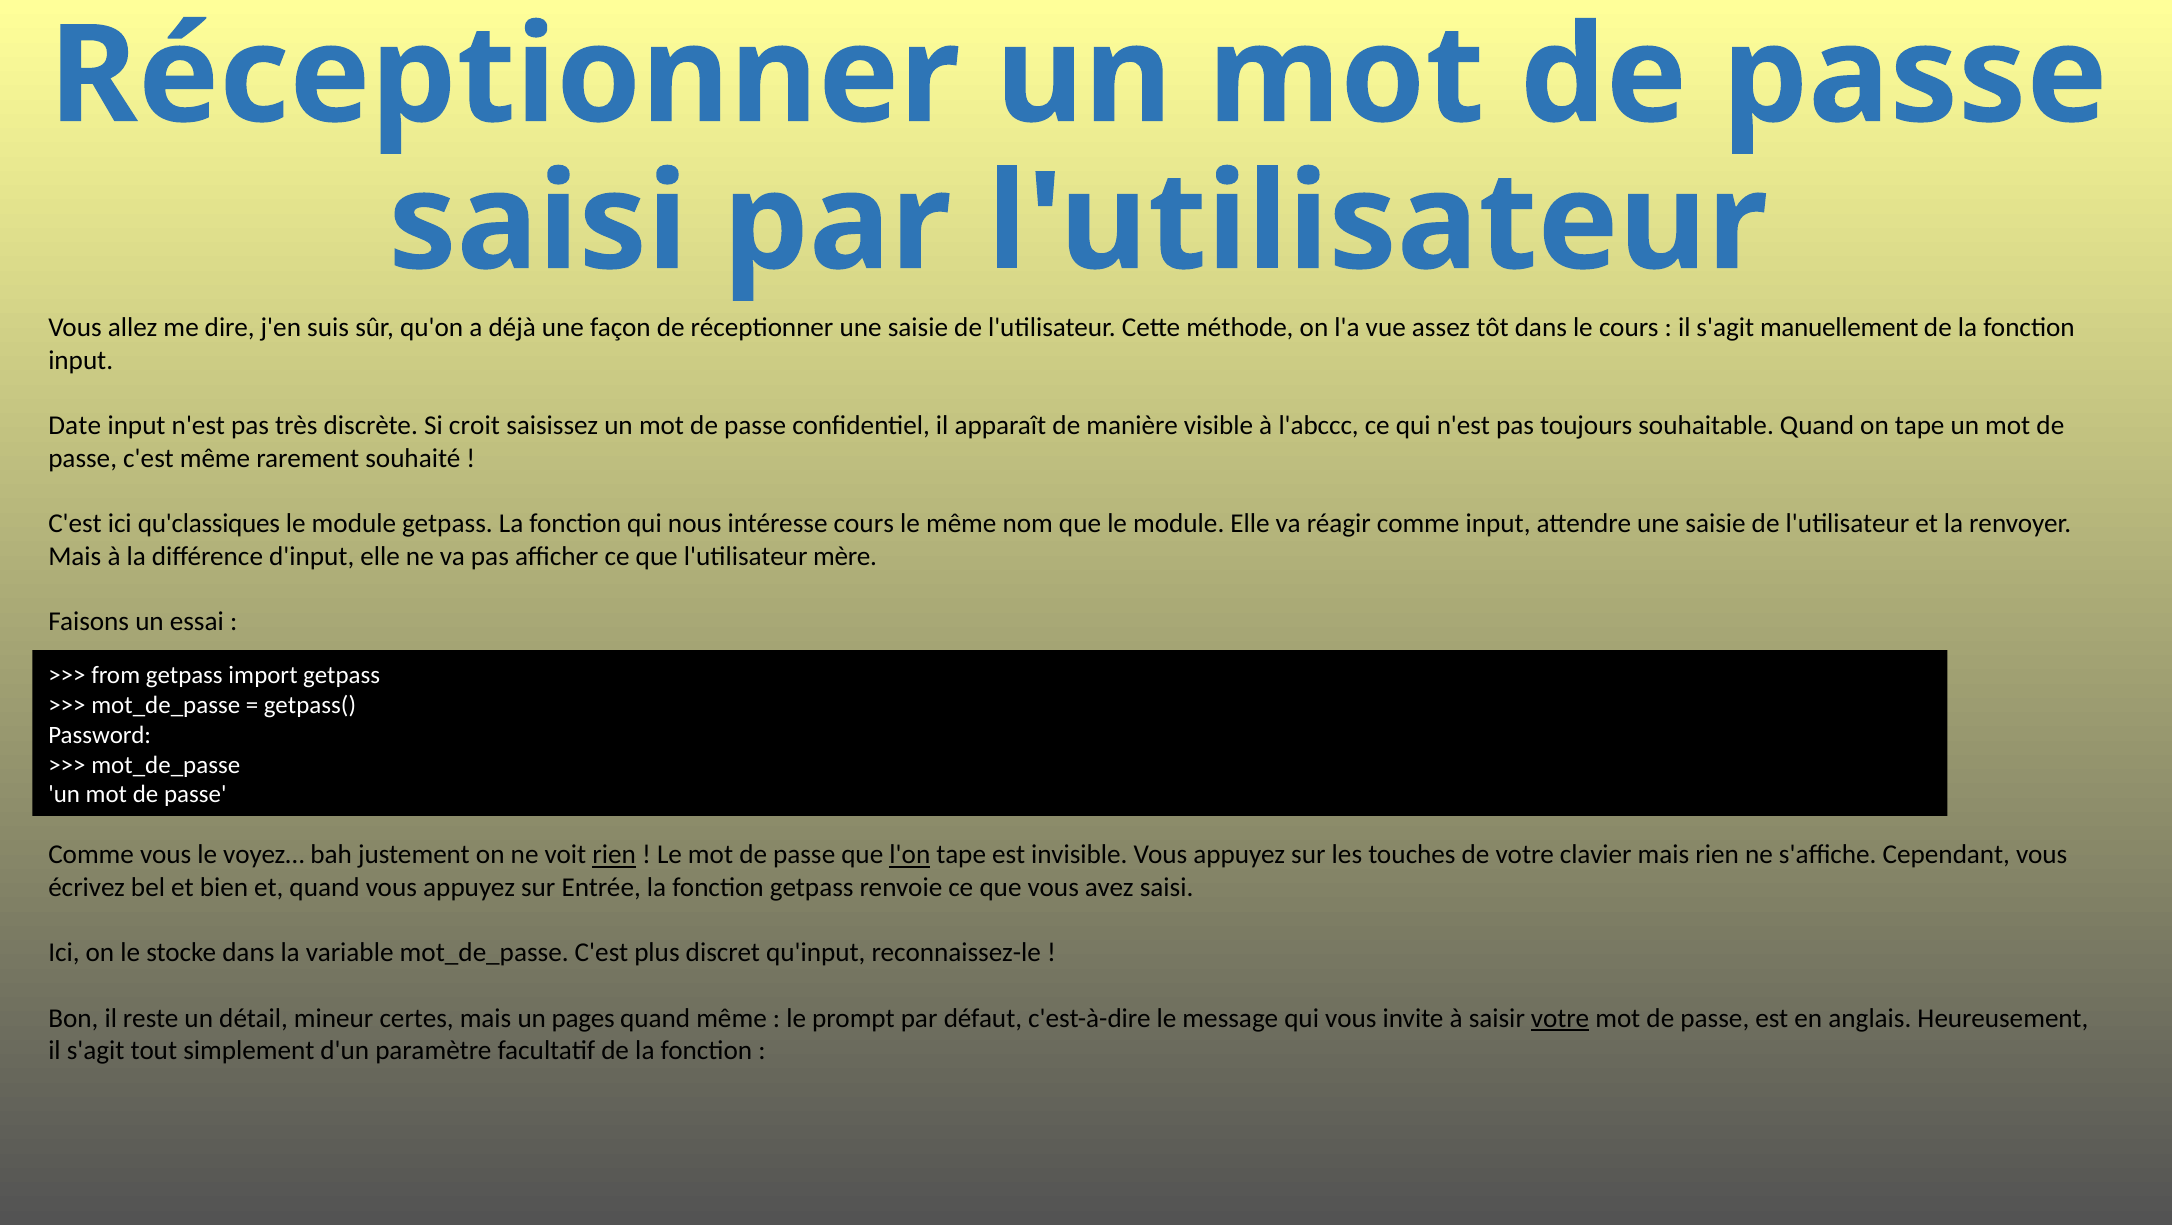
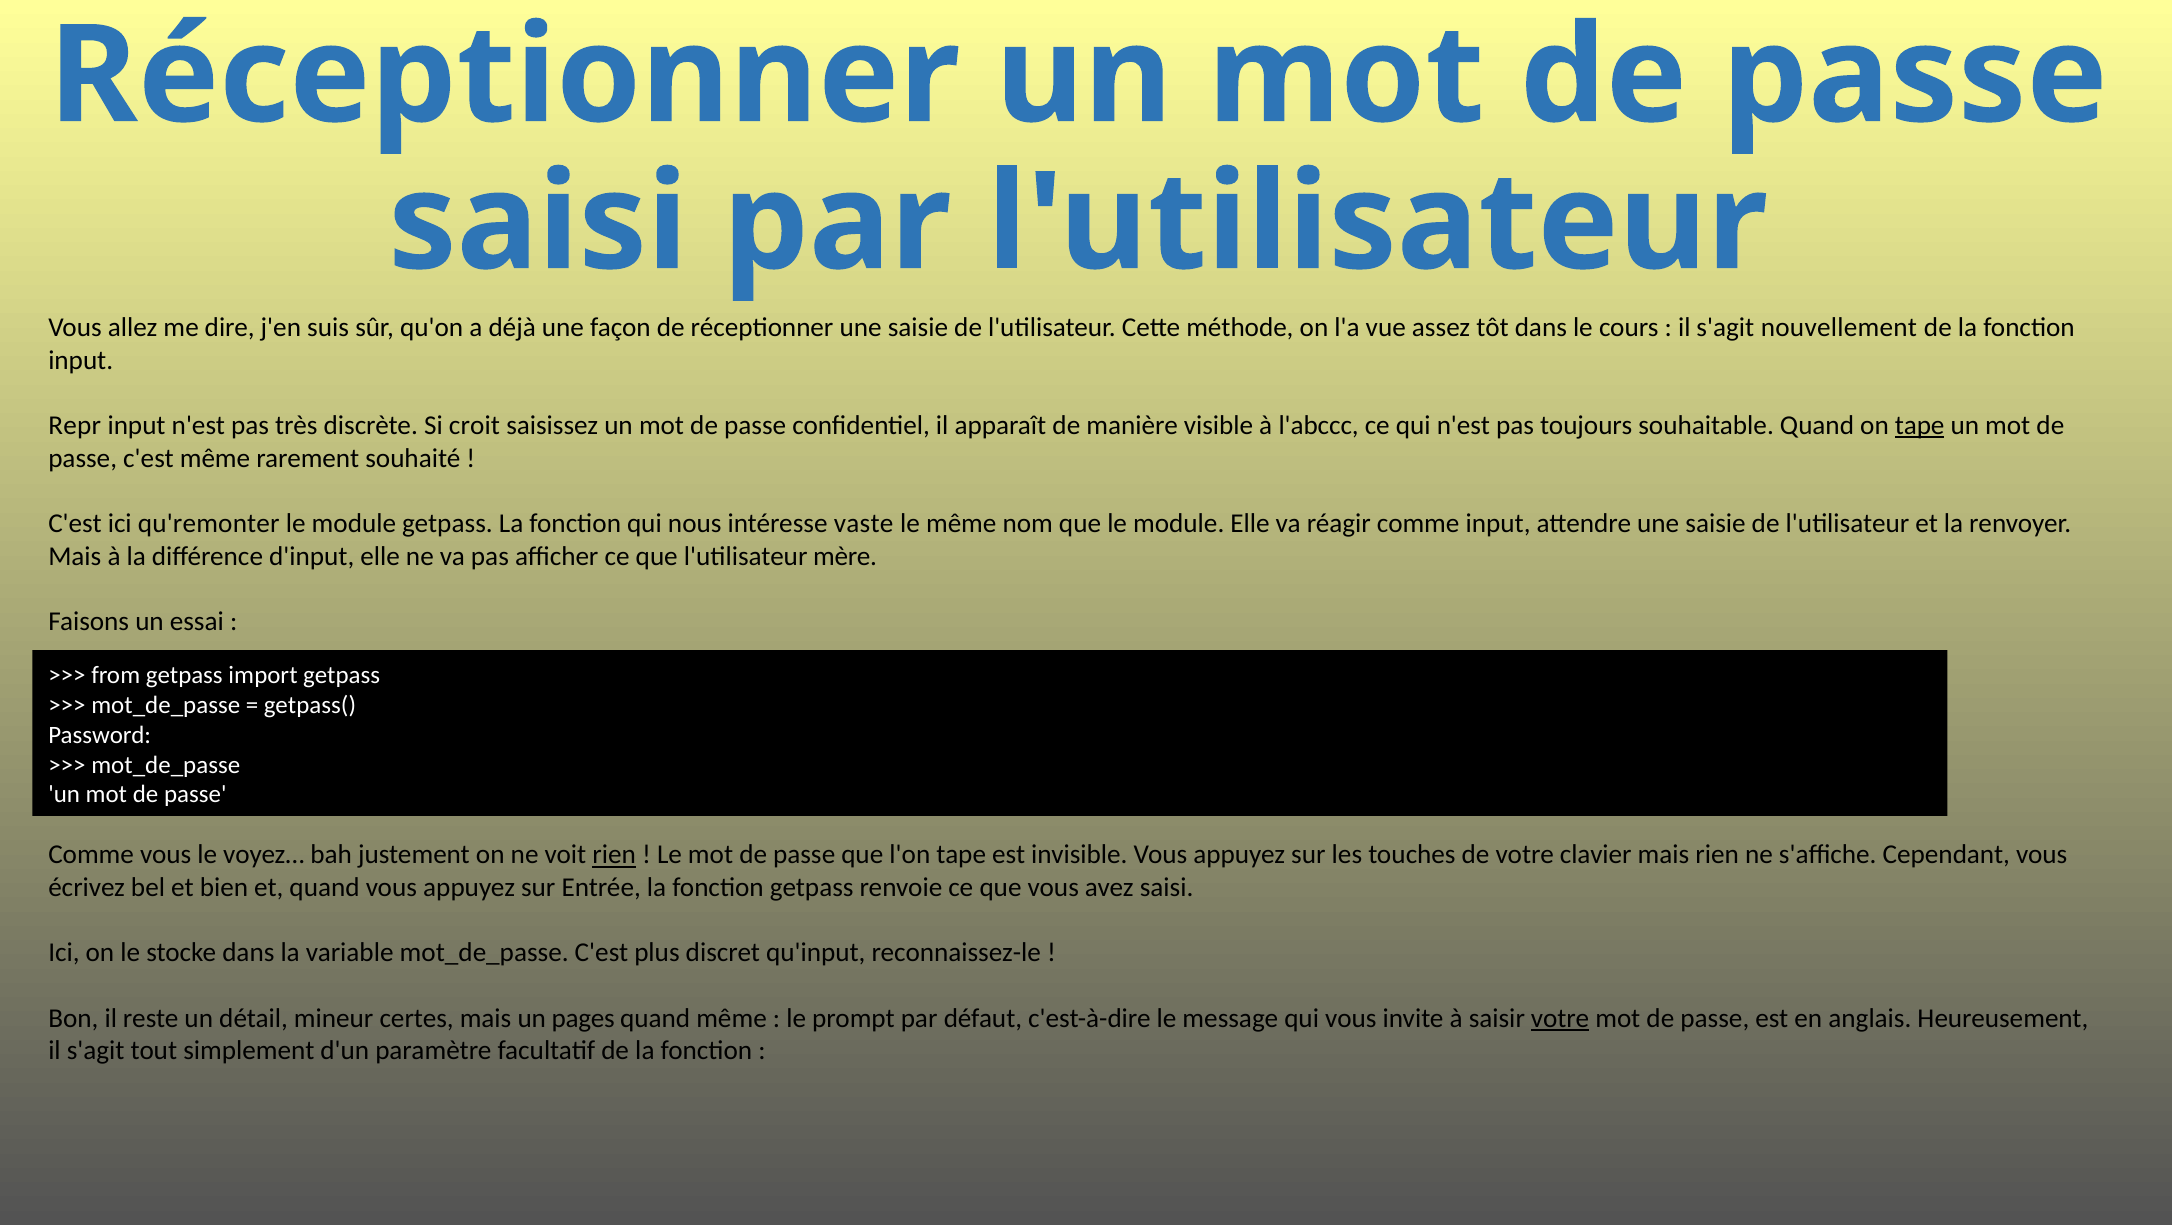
manuellement: manuellement -> nouvellement
Date: Date -> Repr
tape at (1920, 425) underline: none -> present
qu'classiques: qu'classiques -> qu'remonter
intéresse cours: cours -> vaste
l'on underline: present -> none
